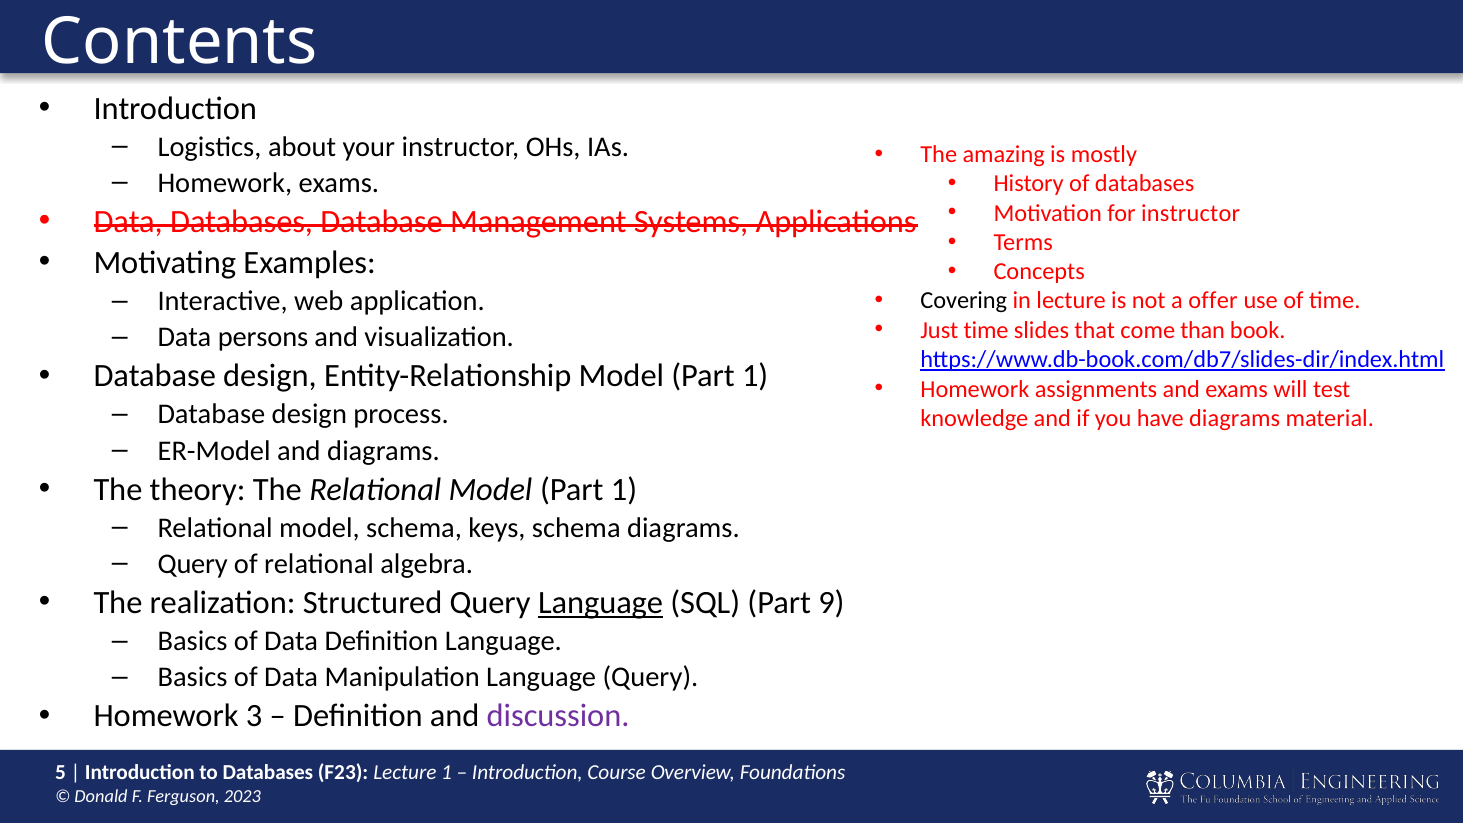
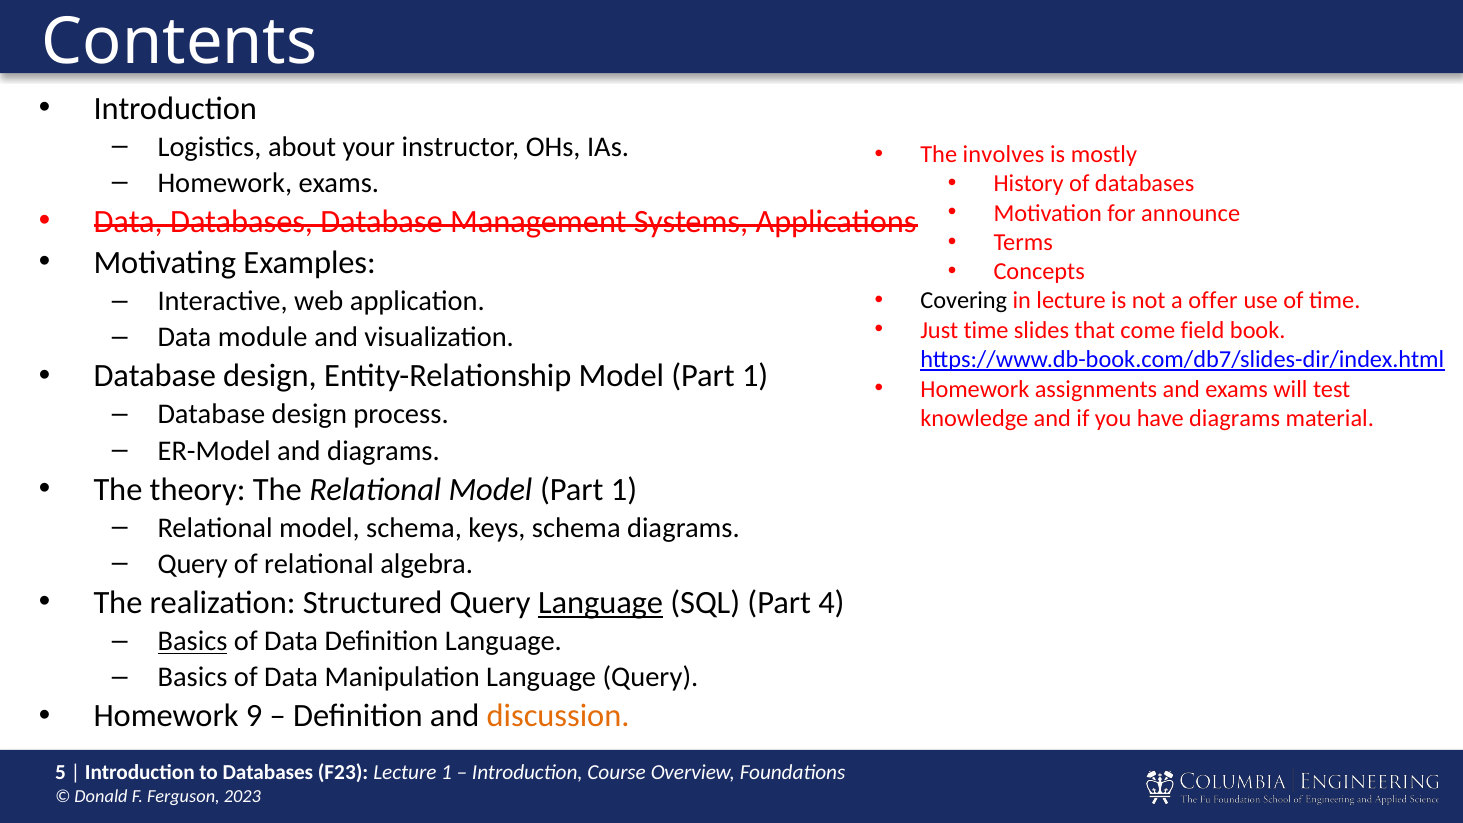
amazing: amazing -> involves
for instructor: instructor -> announce
than: than -> field
persons: persons -> module
9: 9 -> 4
Basics at (193, 641) underline: none -> present
3: 3 -> 9
discussion colour: purple -> orange
